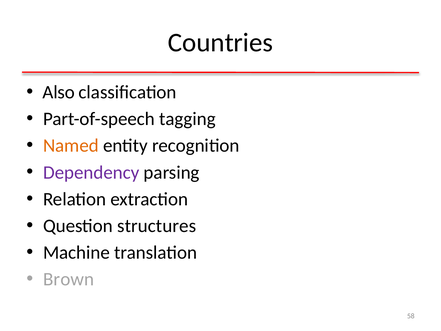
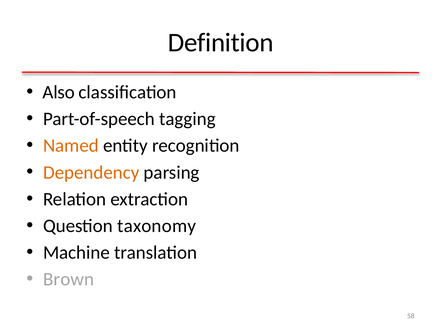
Countries: Countries -> Definition
Dependency colour: purple -> orange
structures: structures -> taxonomy
